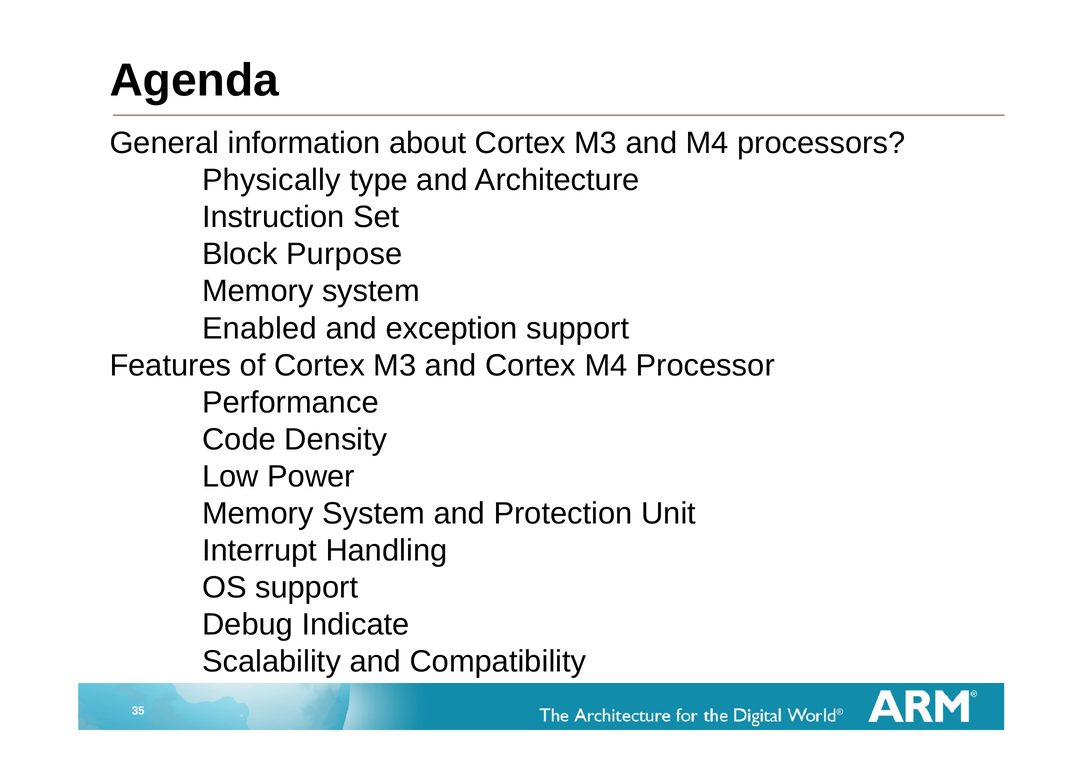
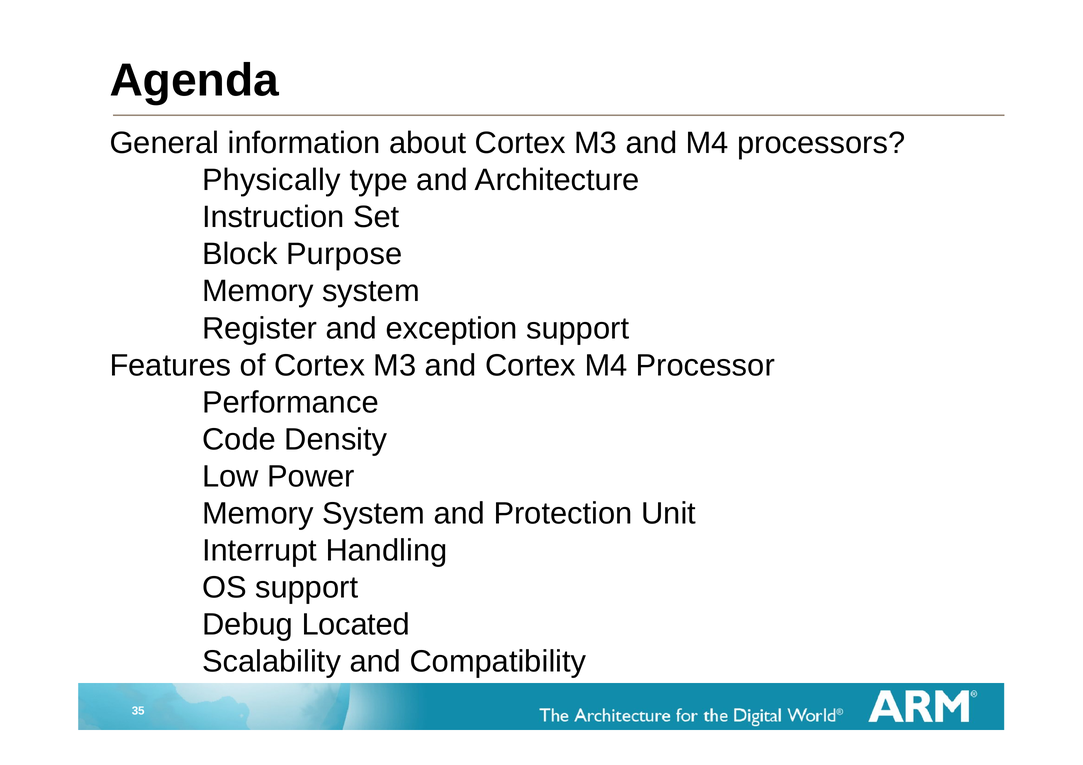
Enabled: Enabled -> Register
Indicate: Indicate -> Located
